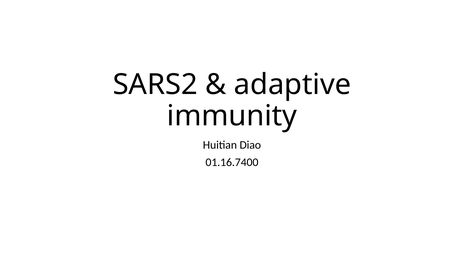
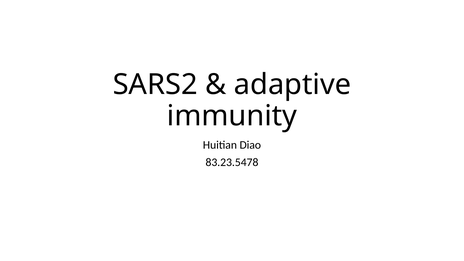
01.16.7400: 01.16.7400 -> 83.23.5478
